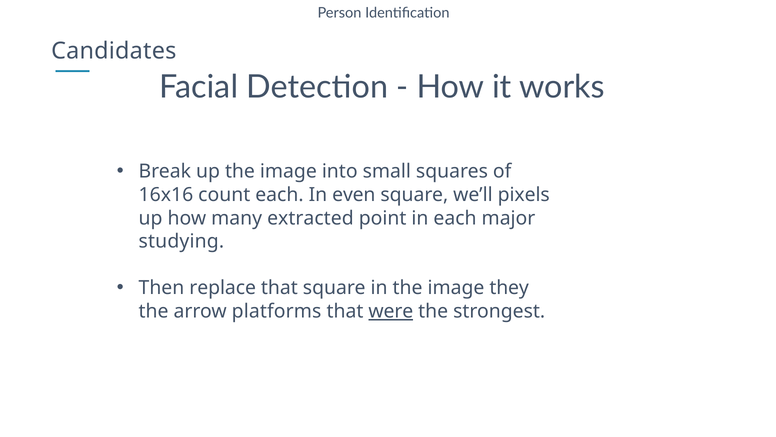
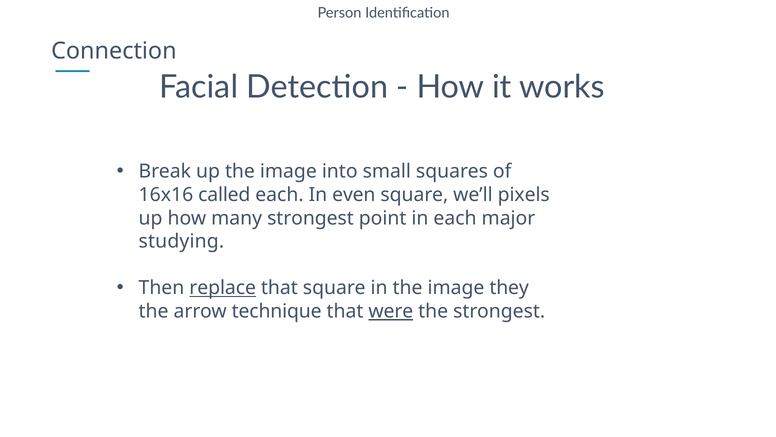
Candidates: Candidates -> Connection
count: count -> called
many extracted: extracted -> strongest
replace underline: none -> present
platforms: platforms -> technique
